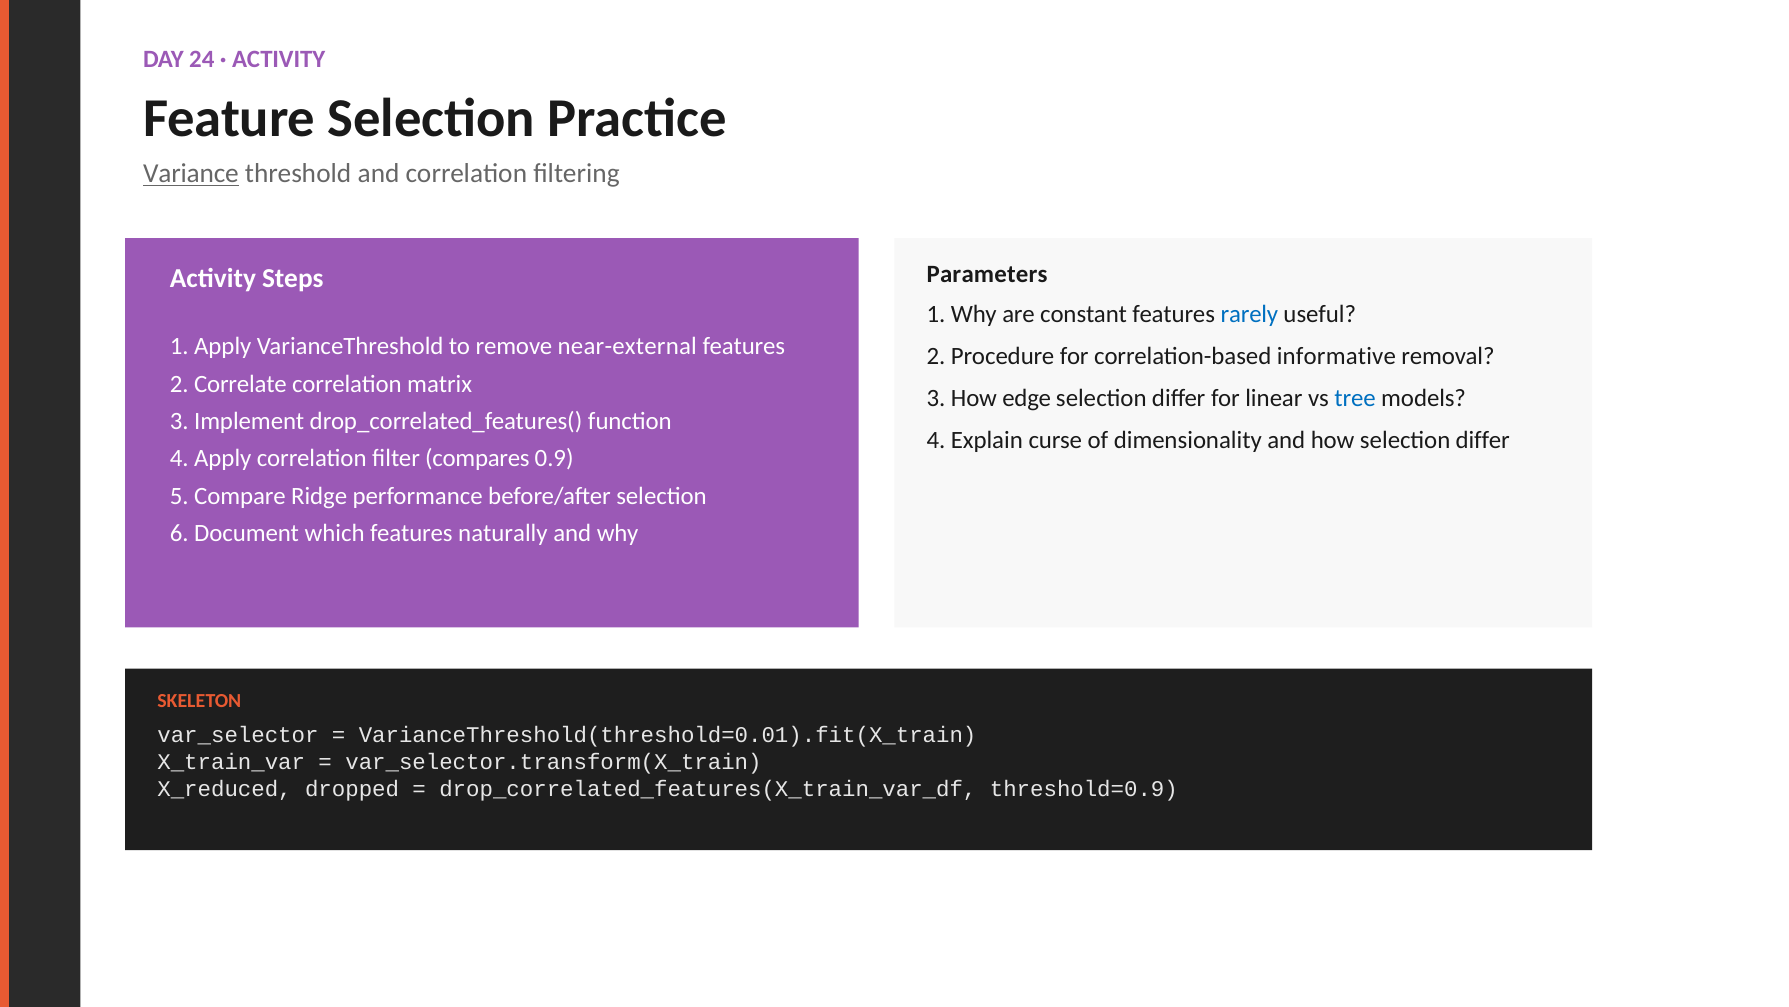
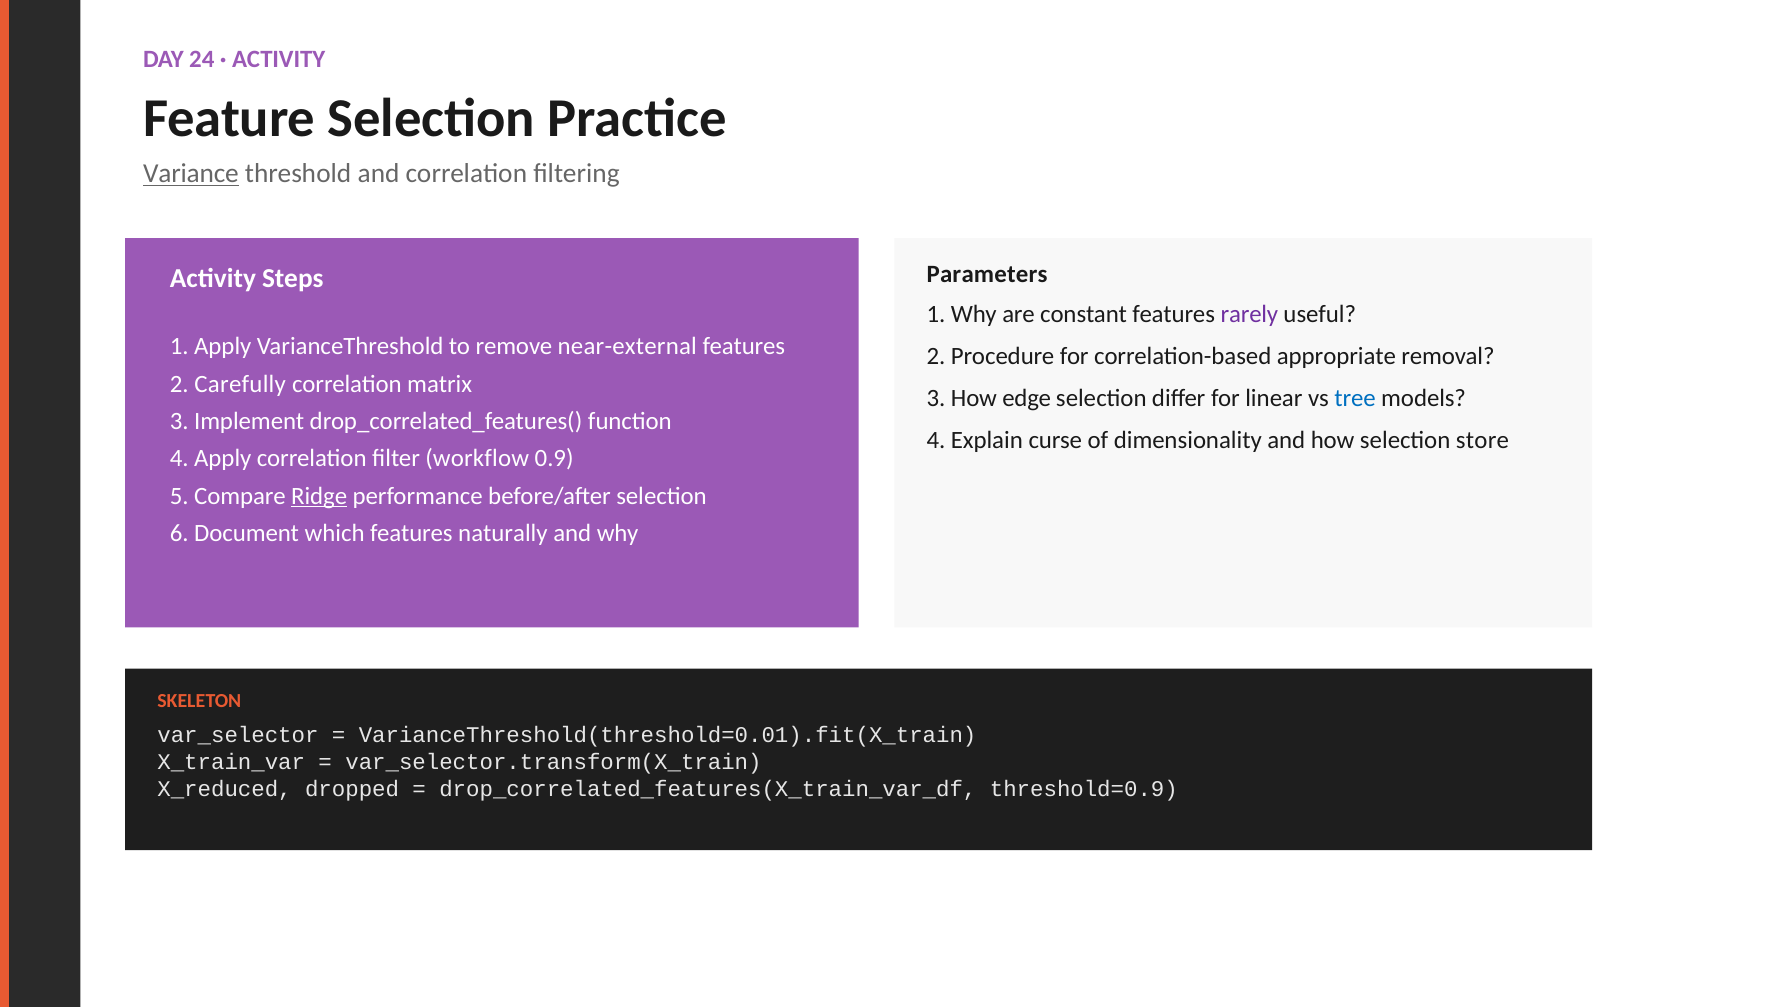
rarely colour: blue -> purple
informative: informative -> appropriate
Correlate: Correlate -> Carefully
how selection differ: differ -> store
compares: compares -> workflow
Ridge underline: none -> present
